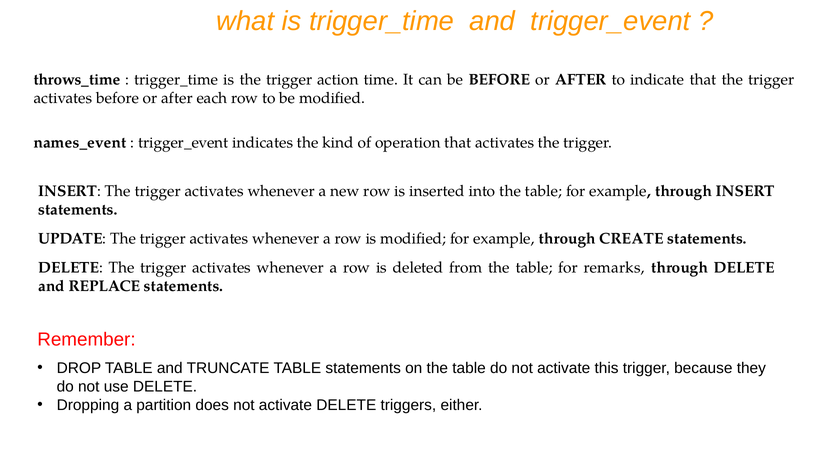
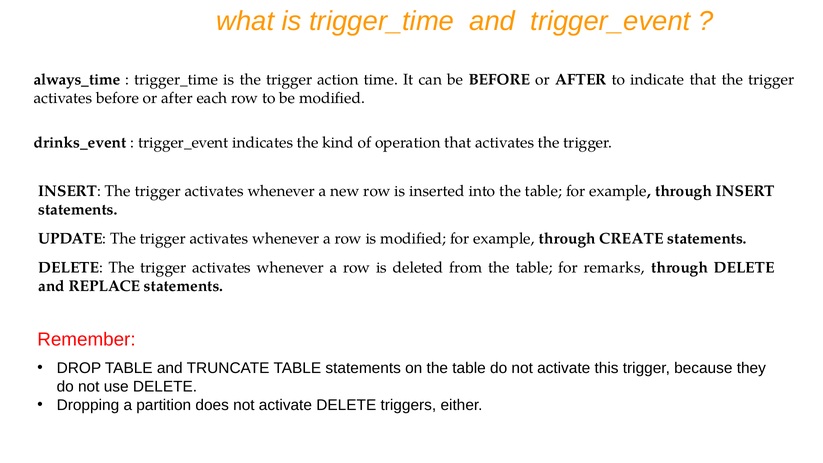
throws_time: throws_time -> always_time
names_event: names_event -> drinks_event
